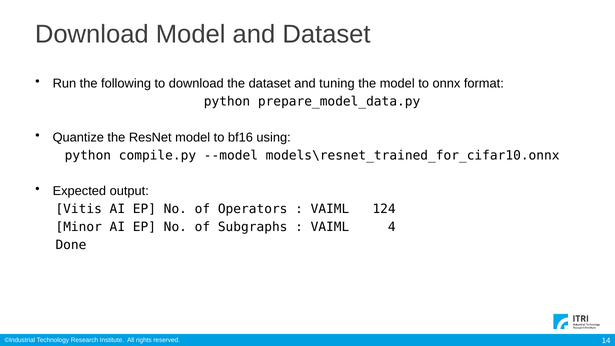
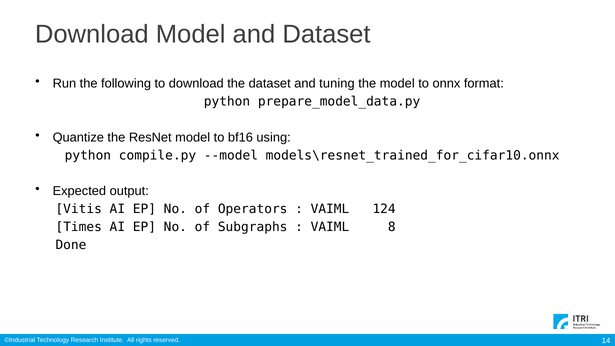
Minor: Minor -> Times
4: 4 -> 8
